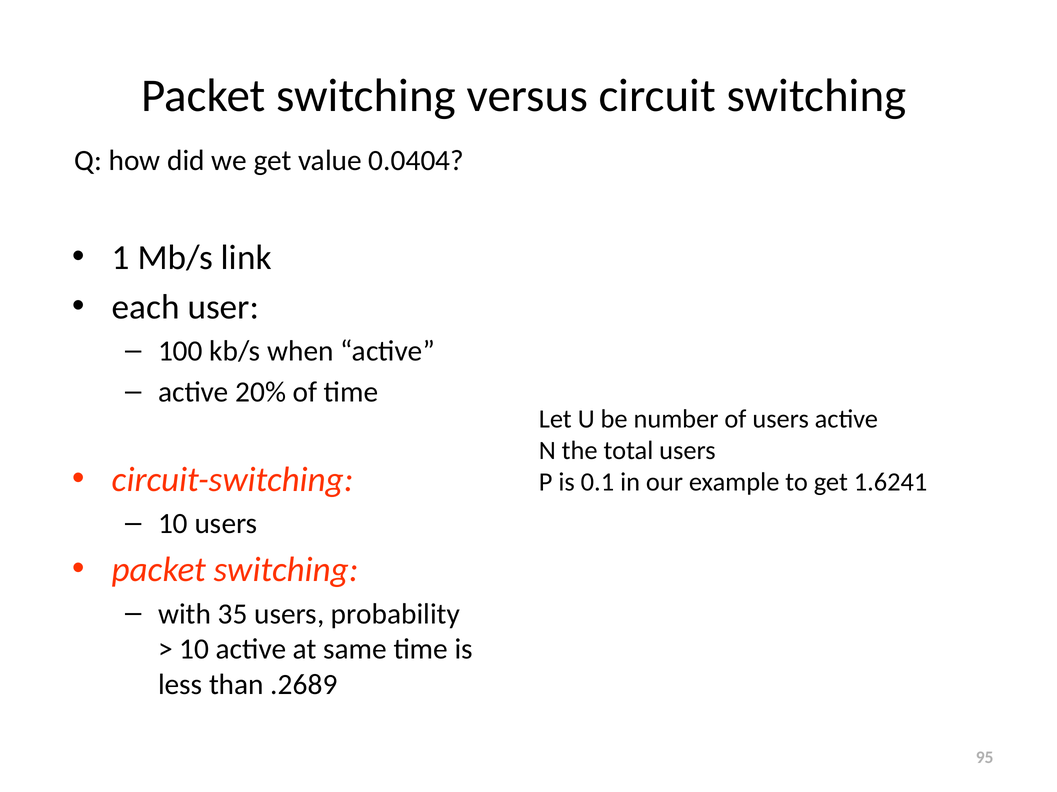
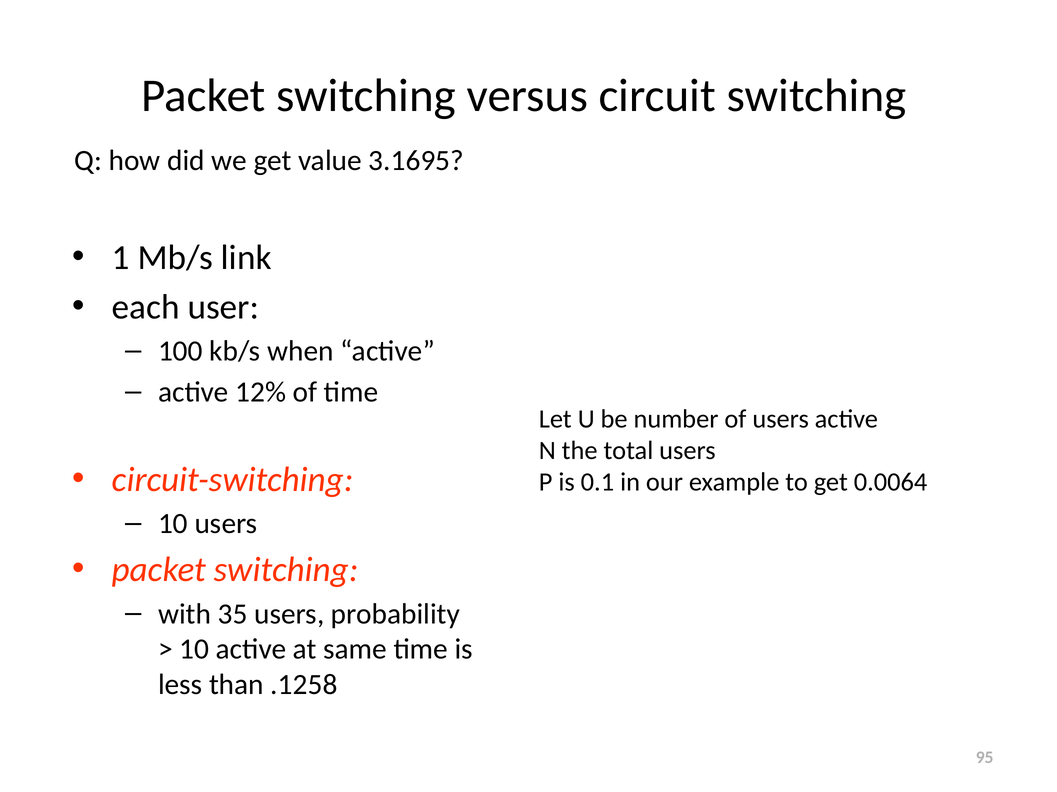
0.0404: 0.0404 -> 3.1695
20%: 20% -> 12%
1.6241: 1.6241 -> 0.0064
.2689: .2689 -> .1258
